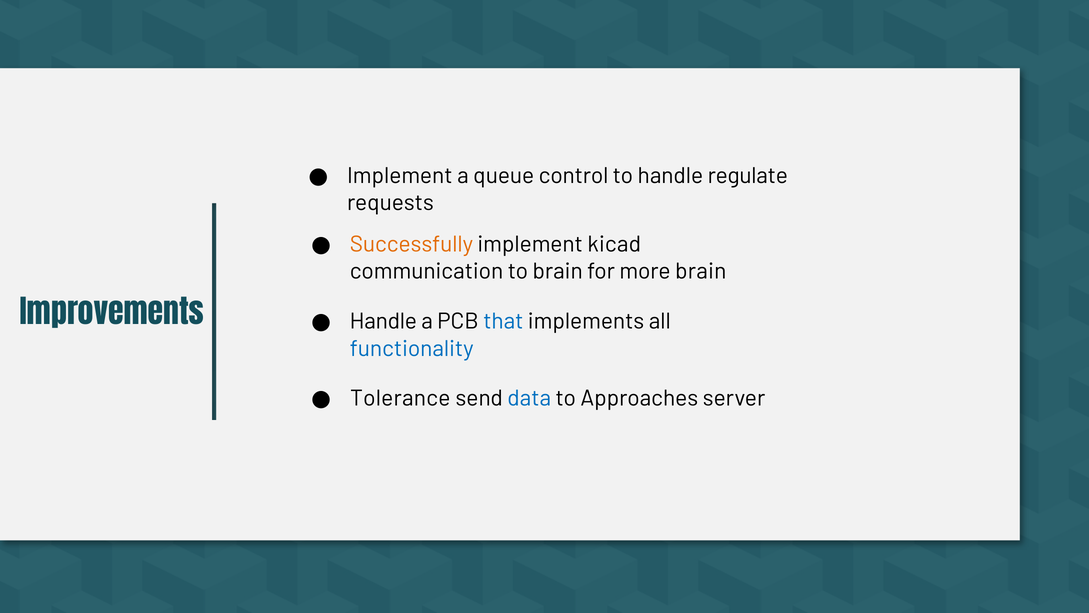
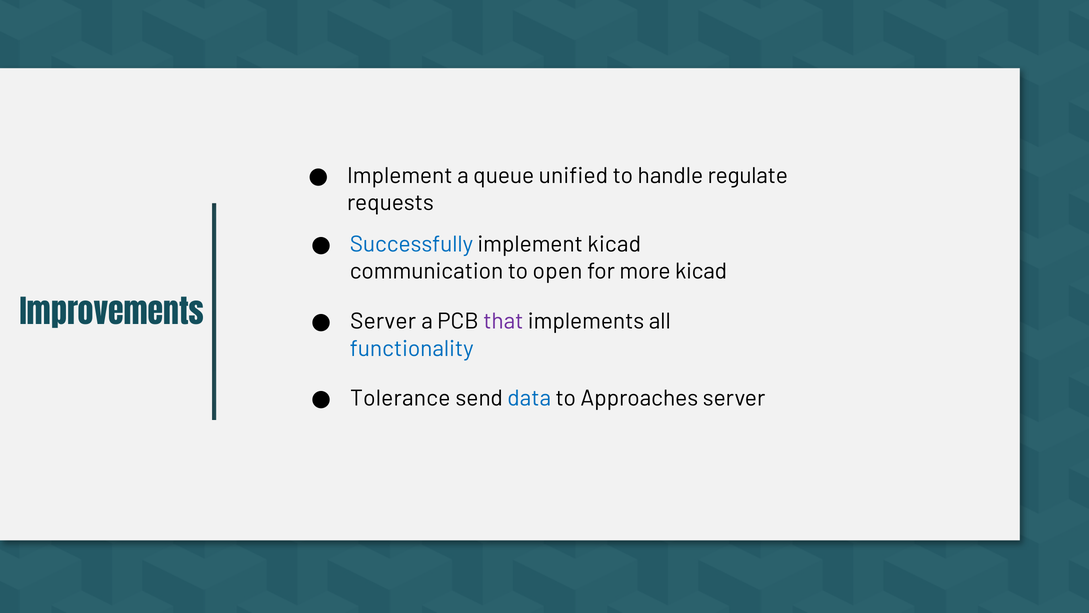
control: control -> unified
Successfully colour: orange -> blue
to brain: brain -> open
more brain: brain -> kicad
Handle at (383, 321): Handle -> Server
that colour: blue -> purple
